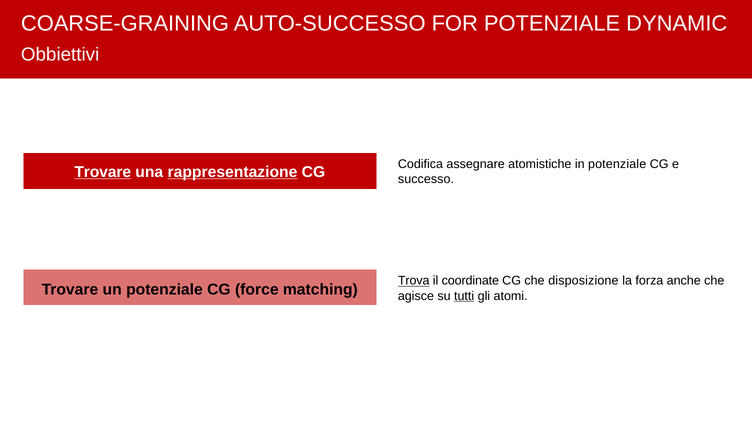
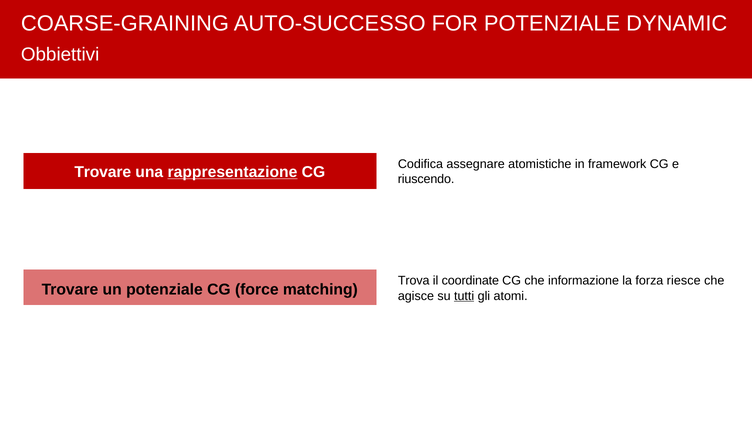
in potenziale: potenziale -> framework
Trovare at (103, 172) underline: present -> none
successo: successo -> riuscendo
Trova underline: present -> none
disposizione: disposizione -> informazione
anche: anche -> riesce
